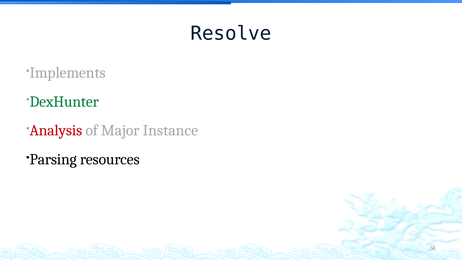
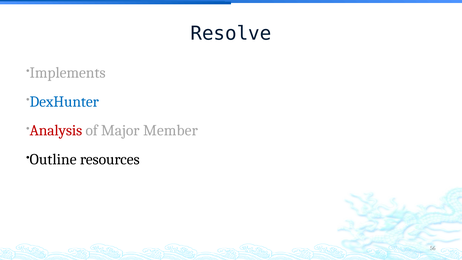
DexHunter colour: green -> blue
Instance: Instance -> Member
Parsing: Parsing -> Outline
